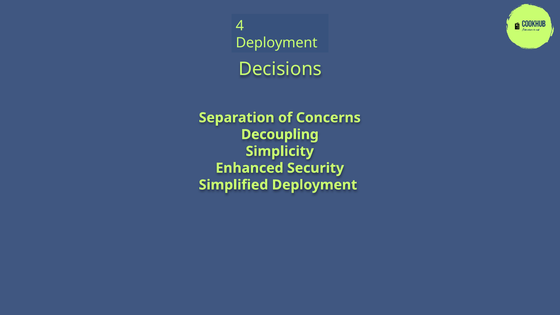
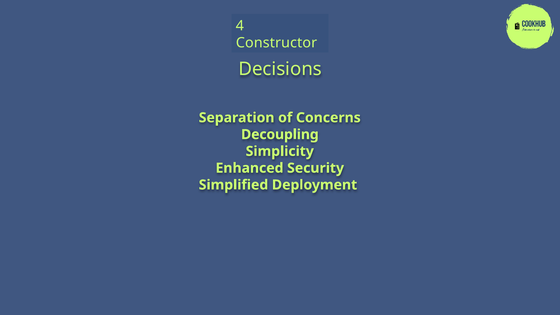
Deployment at (277, 43): Deployment -> Constructor
